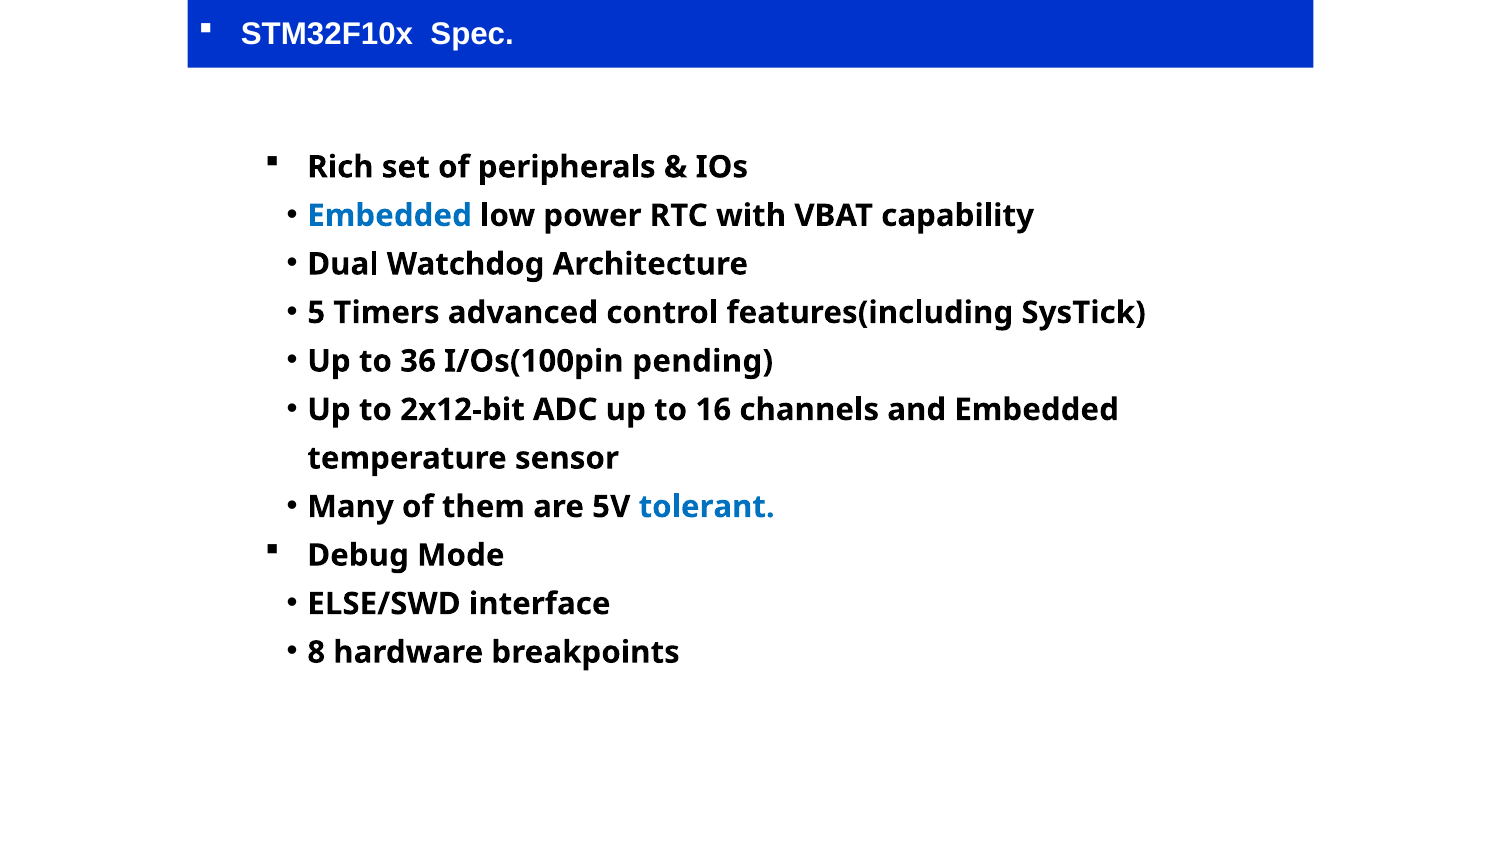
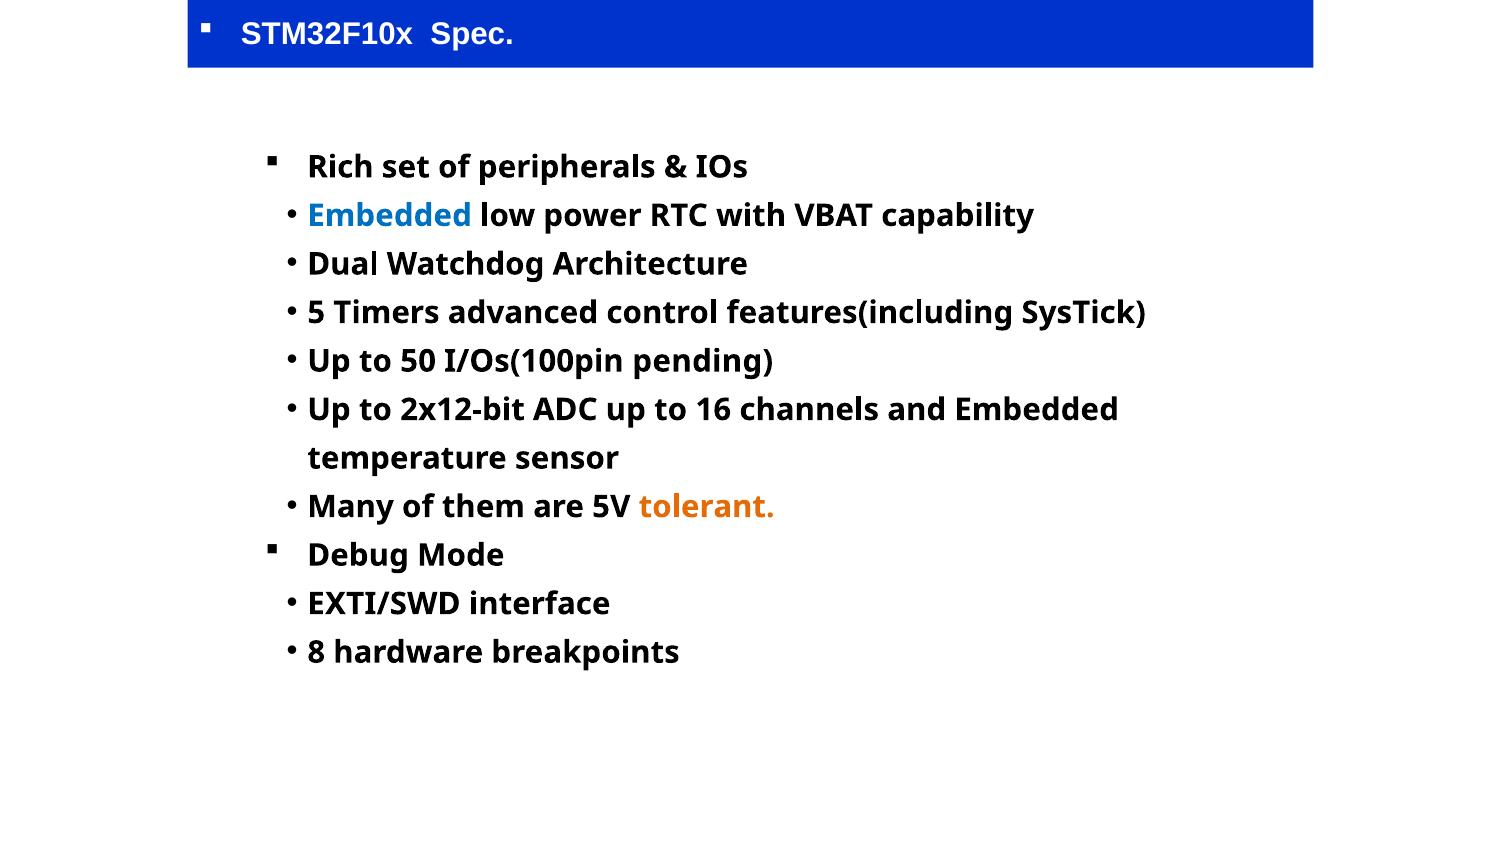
36: 36 -> 50
tolerant colour: blue -> orange
ELSE/SWD: ELSE/SWD -> EXTI/SWD
